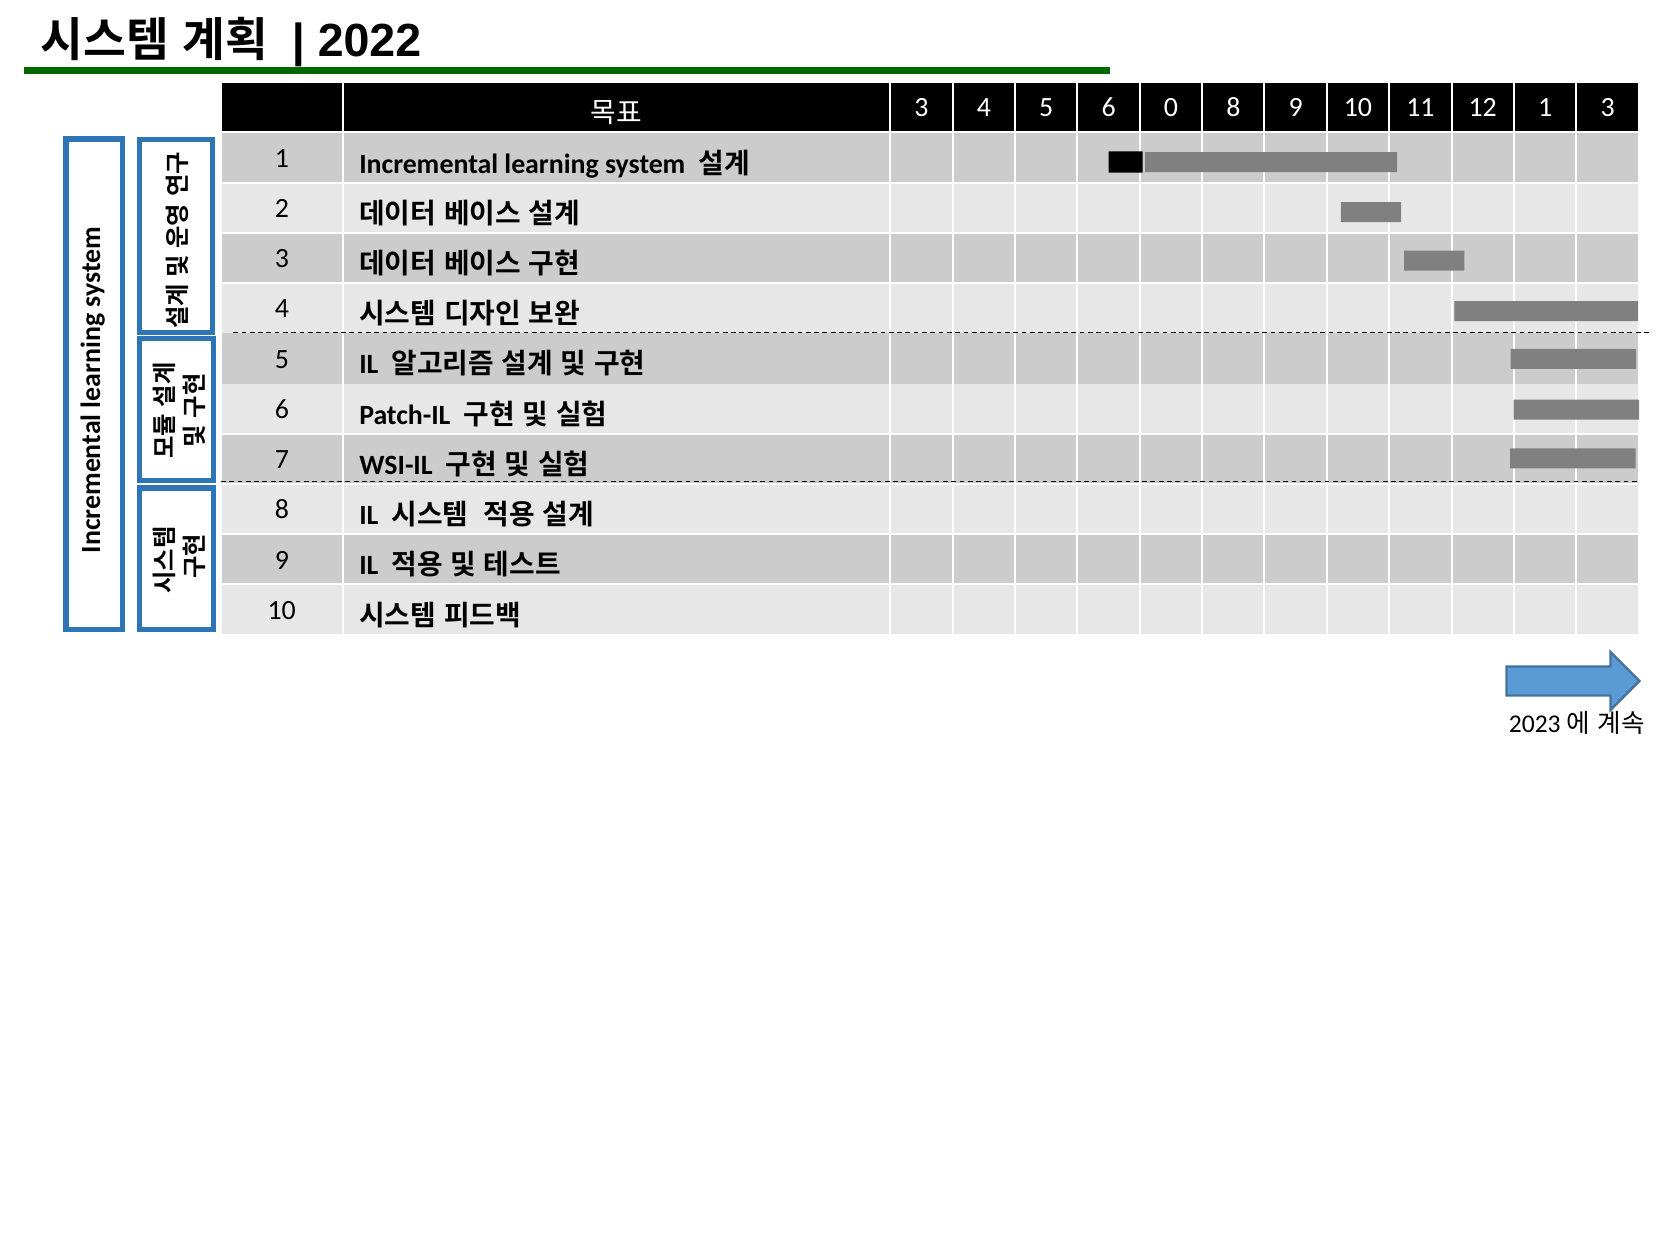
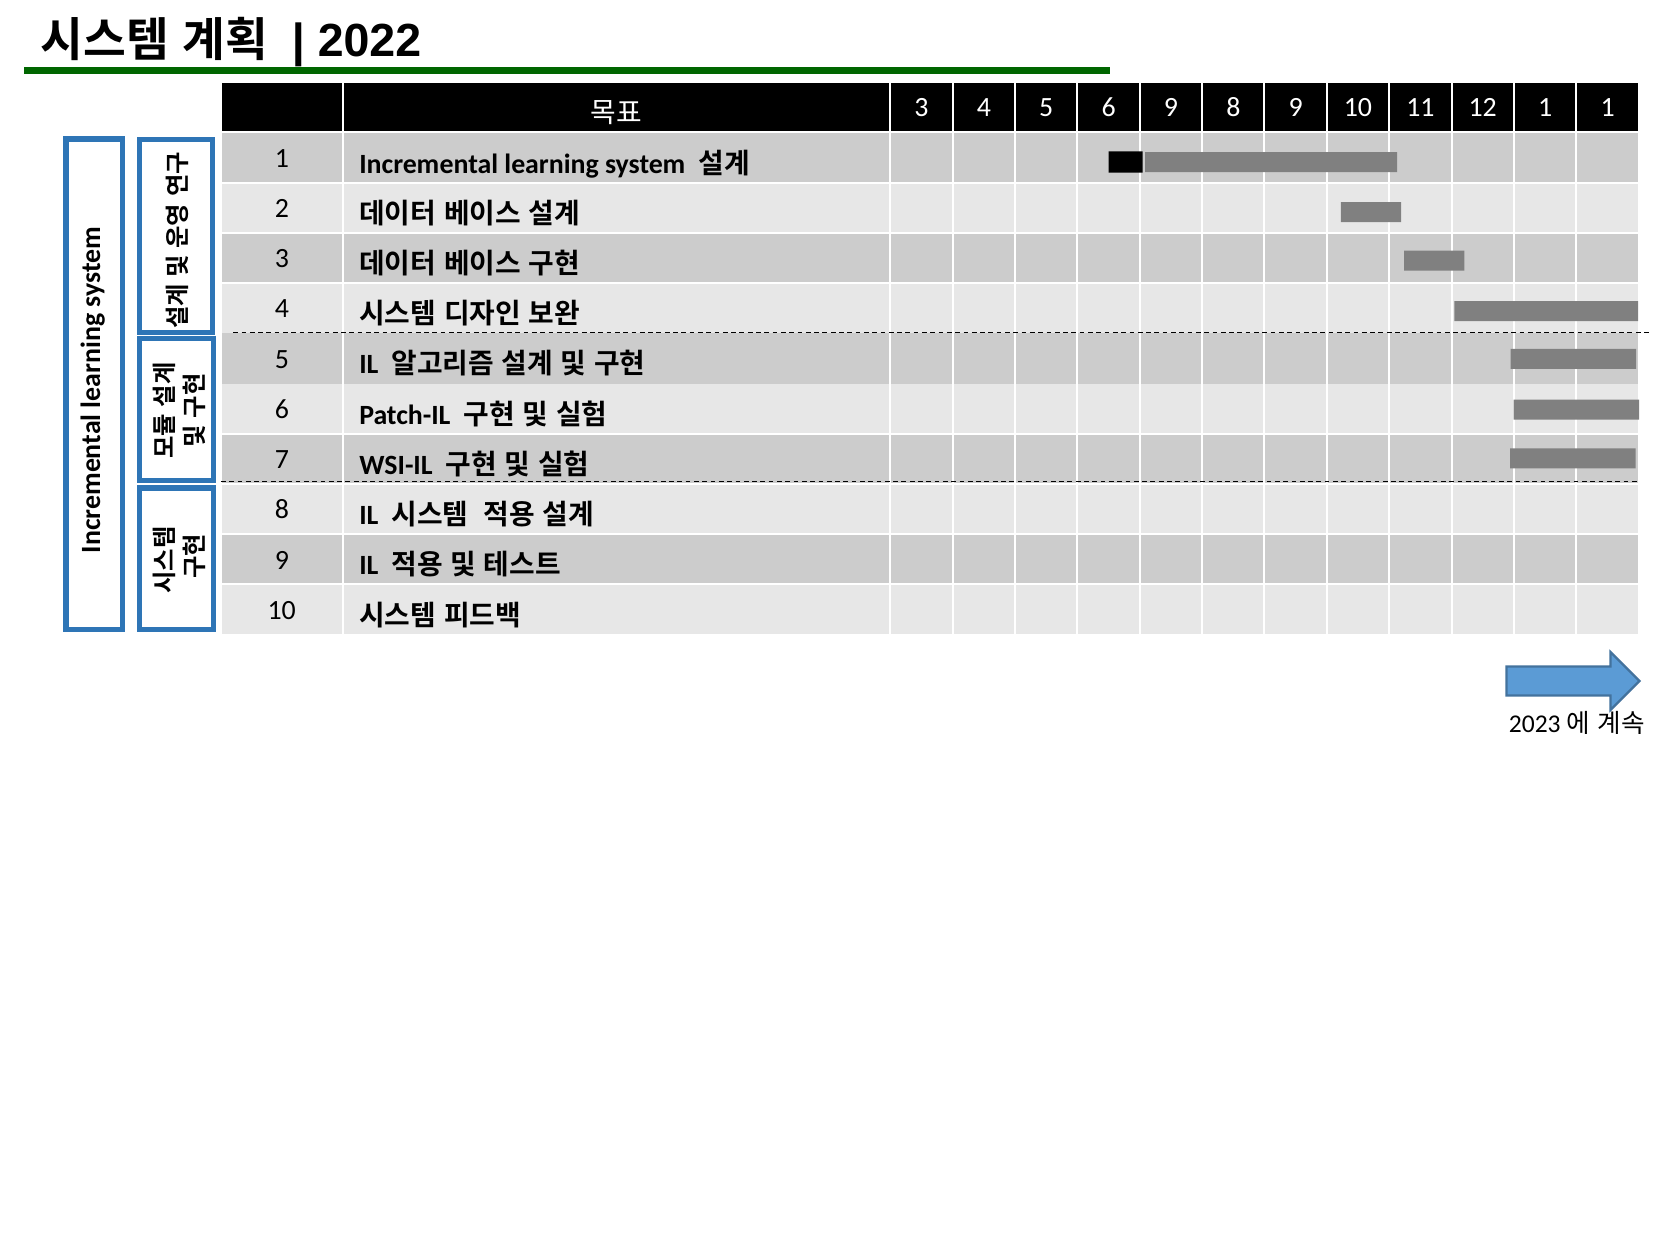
6 0: 0 -> 9
12 1 3: 3 -> 1
